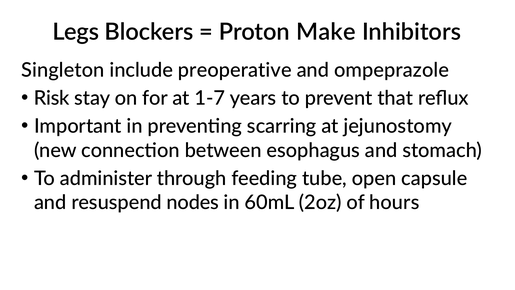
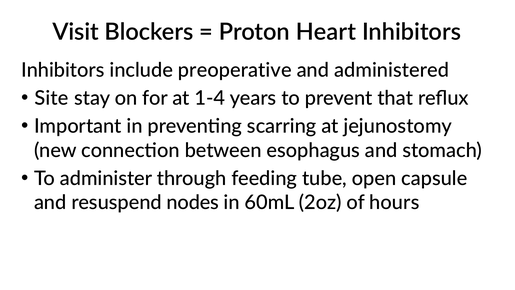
Legs: Legs -> Visit
Make: Make -> Heart
Singleton at (63, 70): Singleton -> Inhibitors
ompeprazole: ompeprazole -> administered
Risk: Risk -> Site
1-7: 1-7 -> 1-4
